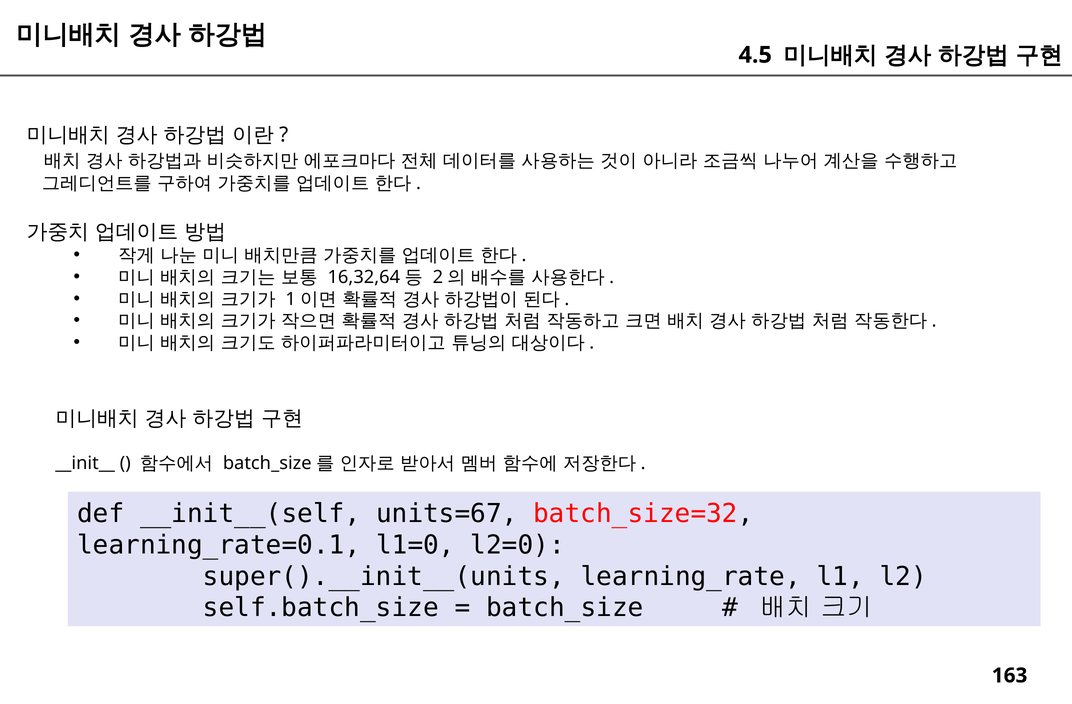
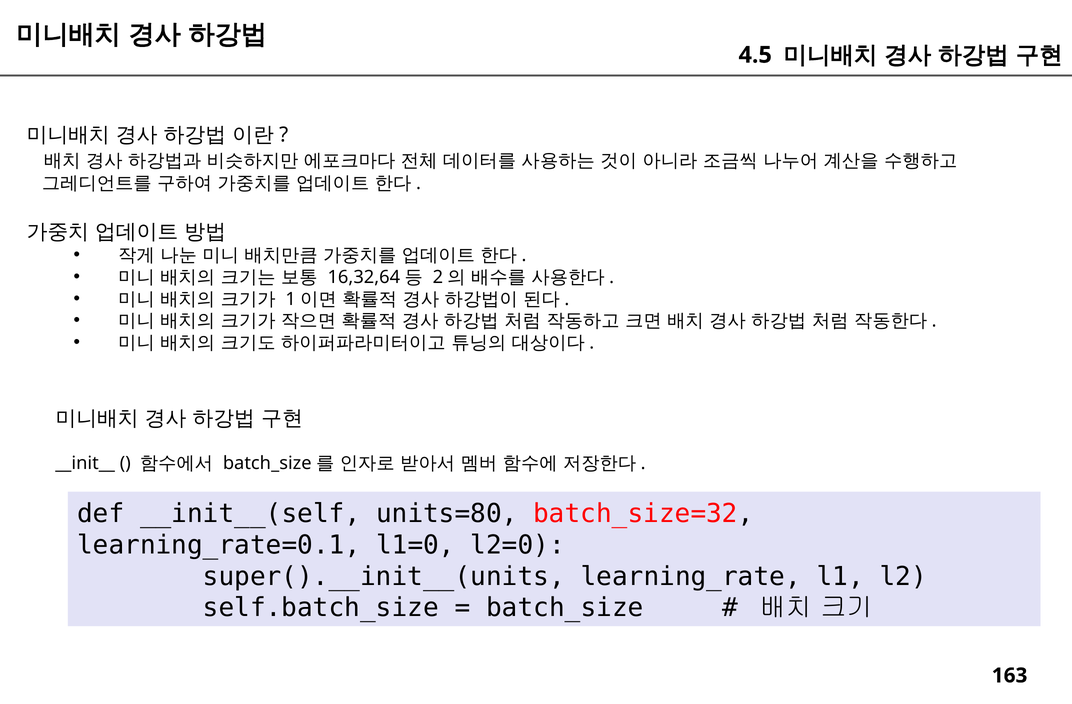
units=67: units=67 -> units=80
